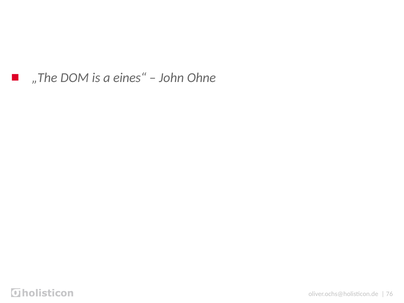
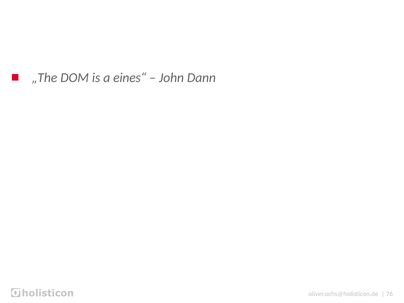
Ohne: Ohne -> Dann
